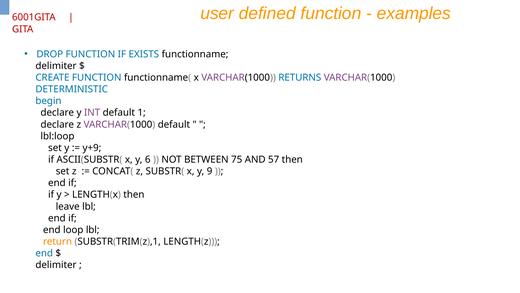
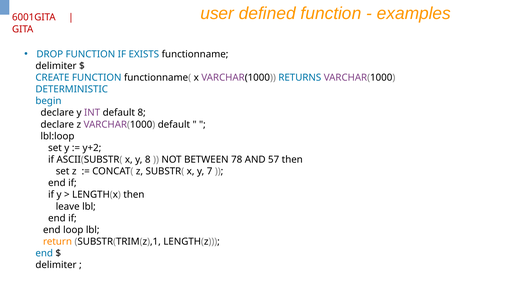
default 1: 1 -> 8
y+9: y+9 -> y+2
y 6: 6 -> 8
75: 75 -> 78
9: 9 -> 7
